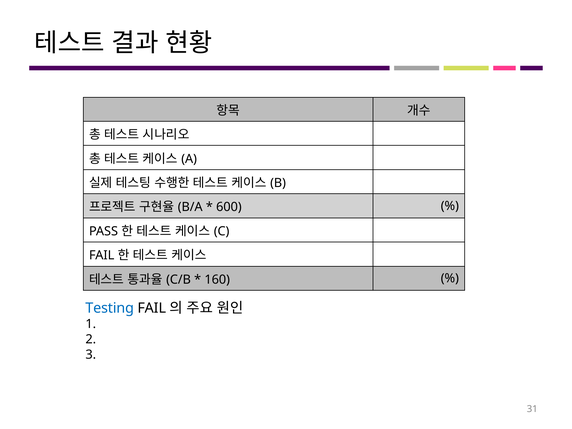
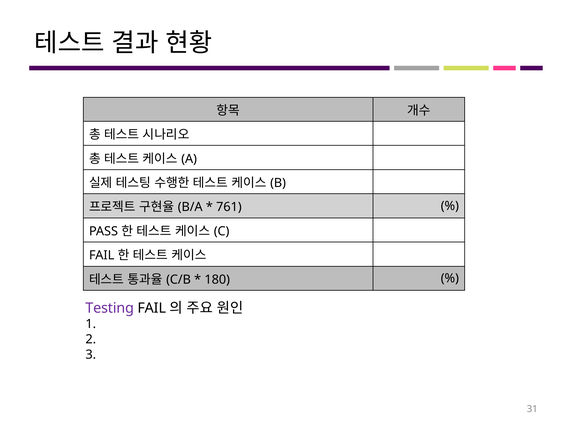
600: 600 -> 761
160: 160 -> 180
Testing colour: blue -> purple
